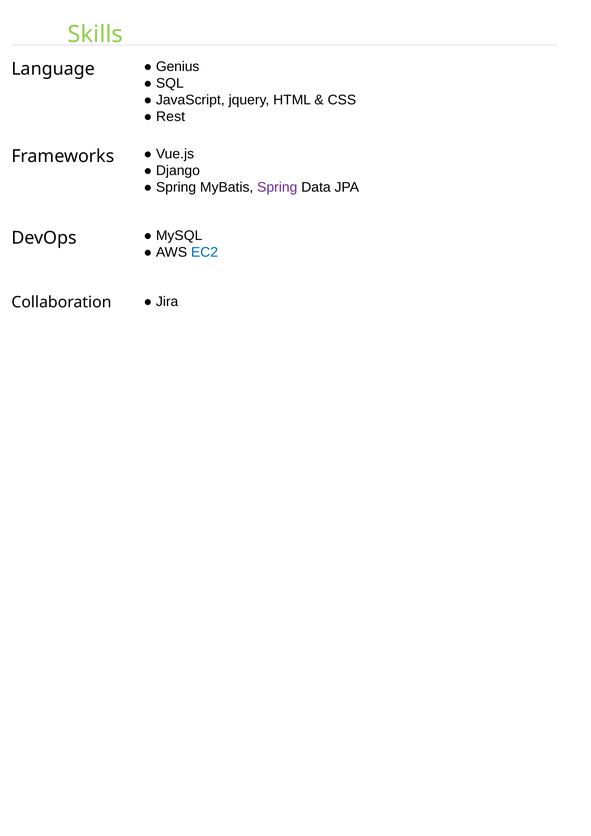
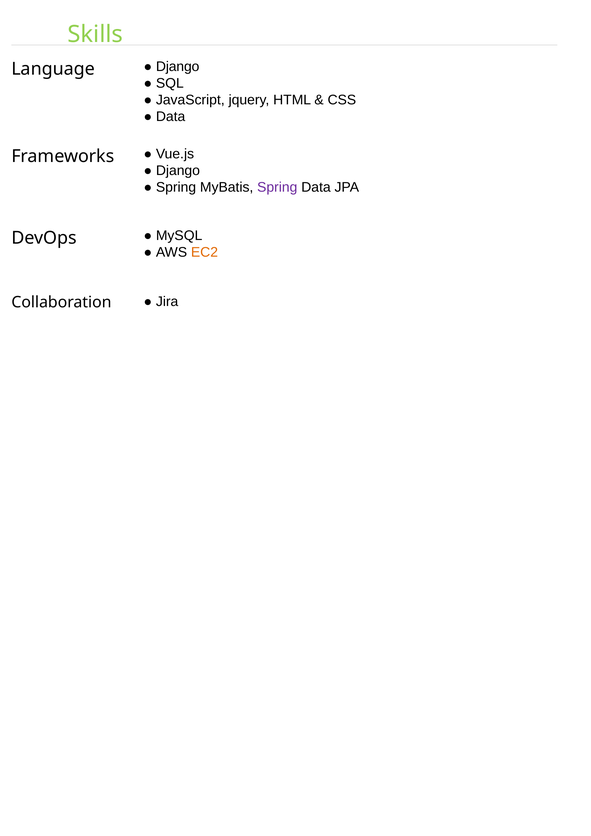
Genius at (178, 67): Genius -> Django
Rest at (171, 117): Rest -> Data
EC2 colour: blue -> orange
